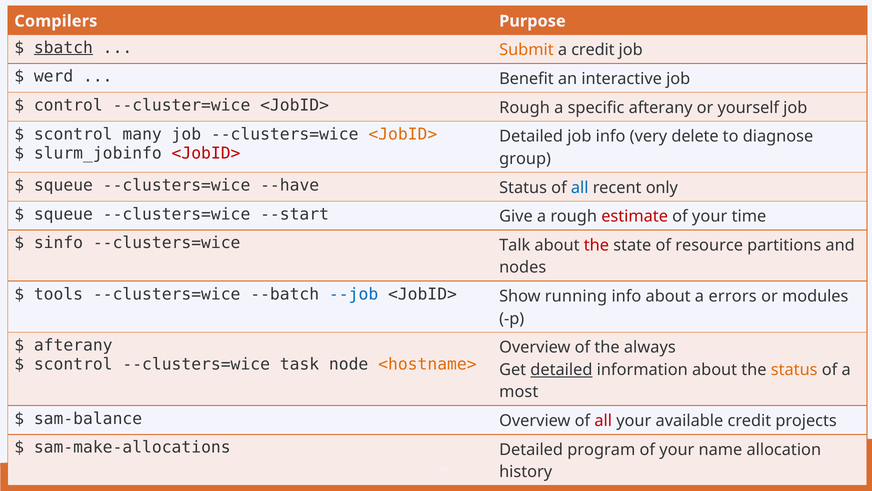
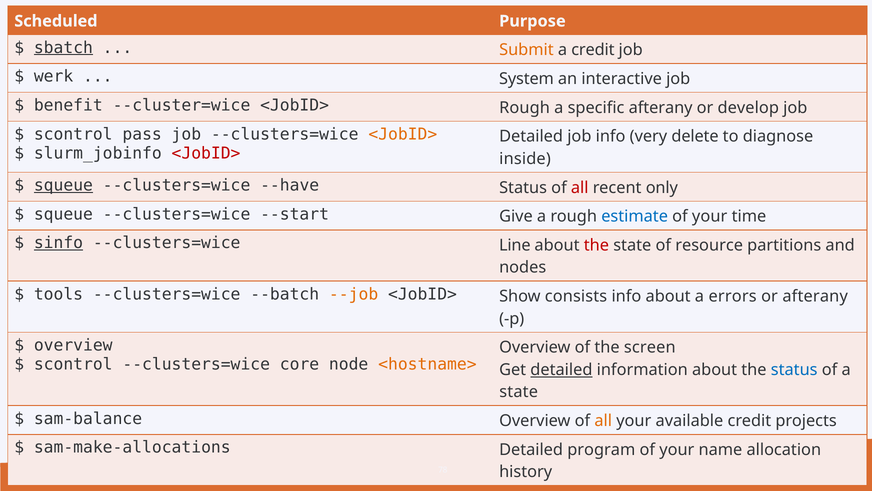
Compilers: Compilers -> Scheduled
werd: werd -> werk
Benefit: Benefit -> System
control: control -> benefit
yourself: yourself -> develop
many: many -> pass
group: group -> inside
squeue at (63, 185) underline: none -> present
all at (580, 187) colour: blue -> red
estimate colour: red -> blue
sinfo underline: none -> present
Talk: Talk -> Line
--job colour: blue -> orange
running: running -> consists
or modules: modules -> afterany
afterany at (73, 345): afterany -> overview
always: always -> screen
task: task -> core
status at (794, 369) colour: orange -> blue
most at (519, 392): most -> state
all at (603, 420) colour: red -> orange
